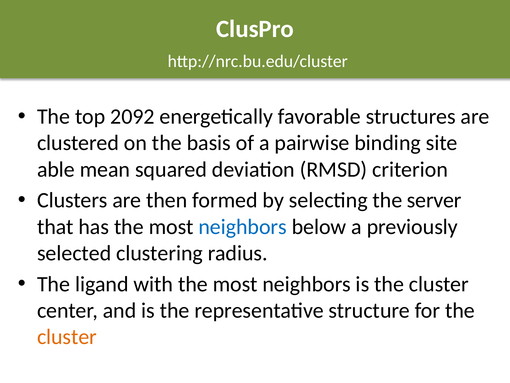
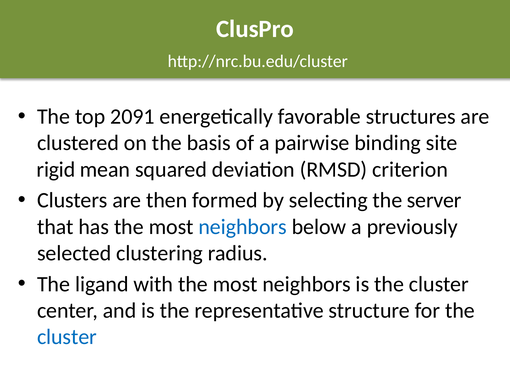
2092: 2092 -> 2091
able: able -> rigid
cluster at (67, 336) colour: orange -> blue
